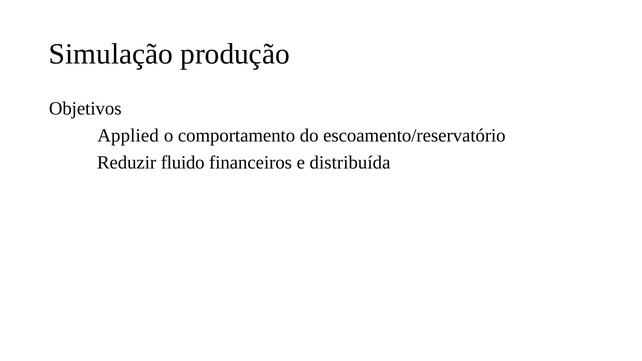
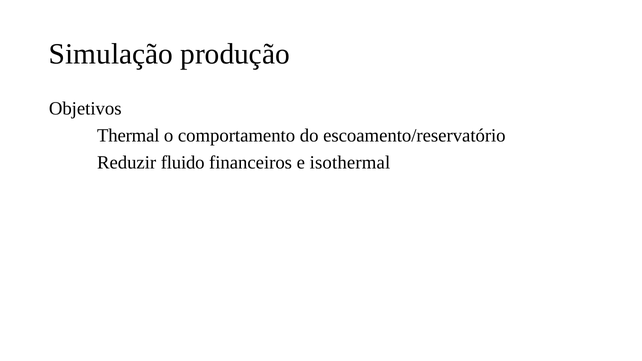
Applied: Applied -> Thermal
distribuída: distribuída -> isothermal
